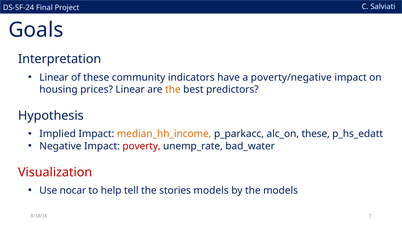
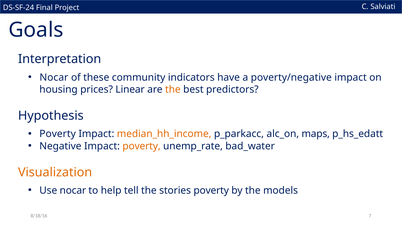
Linear at (54, 78): Linear -> Nocar
Implied at (58, 134): Implied -> Poverty
alc_on these: these -> maps
poverty at (142, 146) colour: red -> orange
Visualization colour: red -> orange
stories models: models -> poverty
